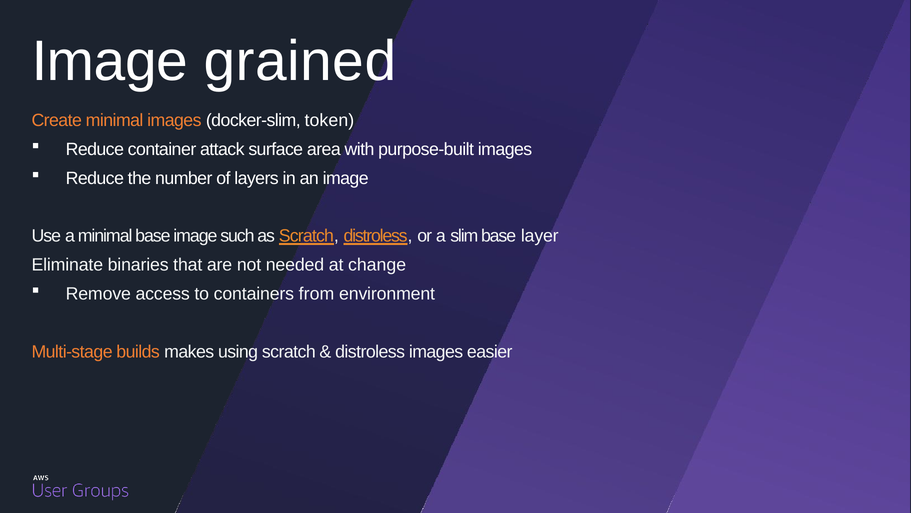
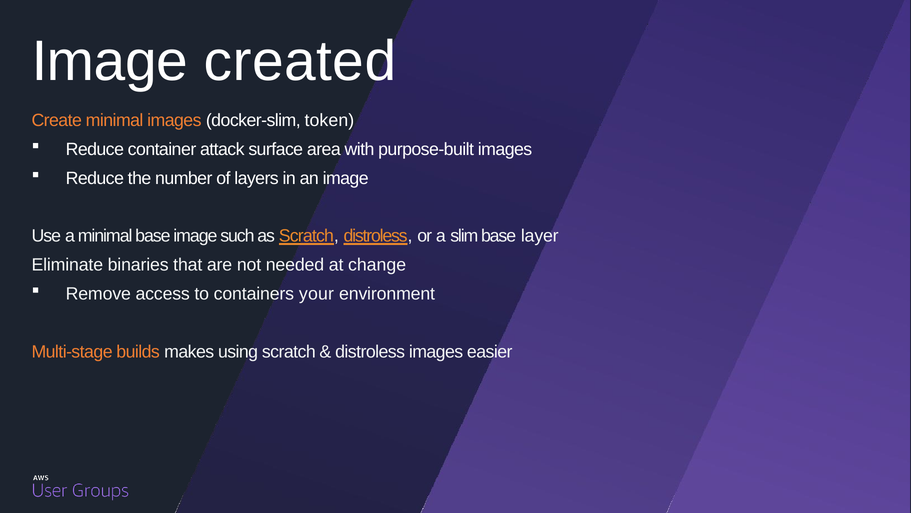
grained: grained -> created
from: from -> your
